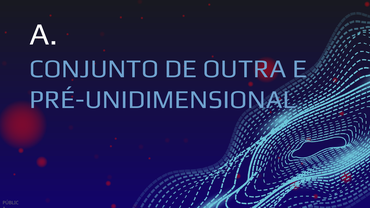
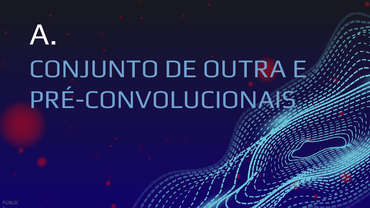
PRÉ-UNIDIMENSIONAL: PRÉ-UNIDIMENSIONAL -> PRÉ-CONVOLUCIONAIS
